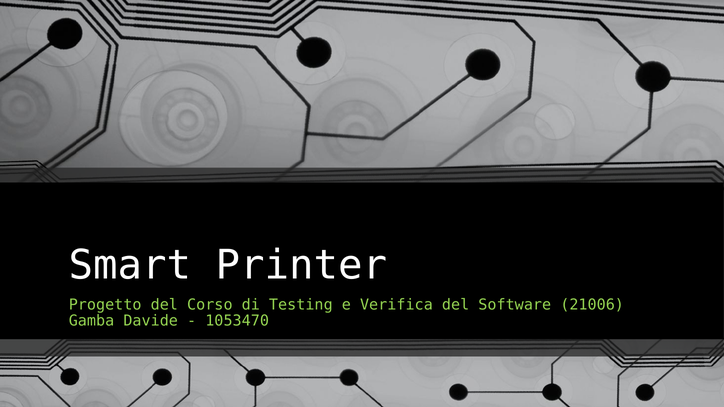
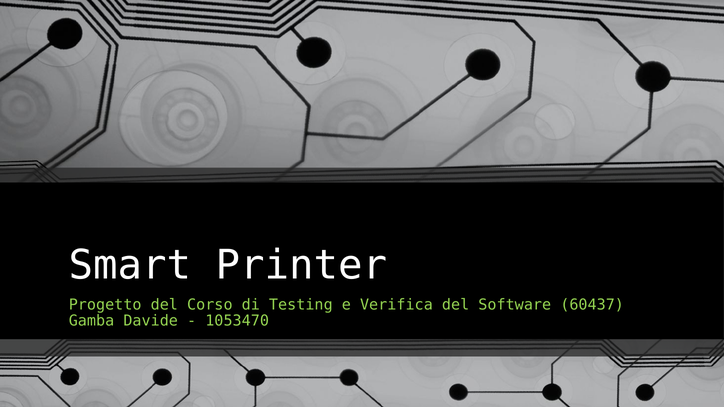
21006: 21006 -> 60437
